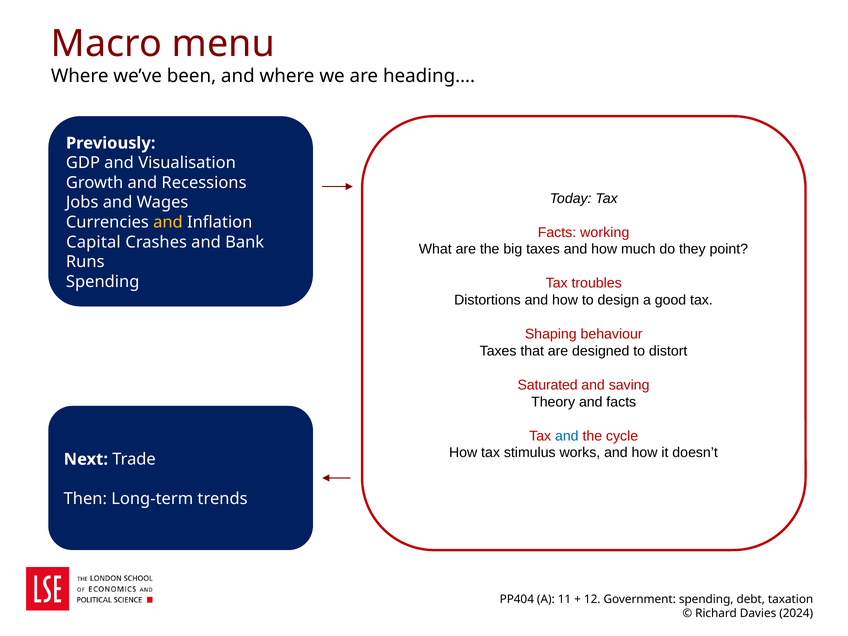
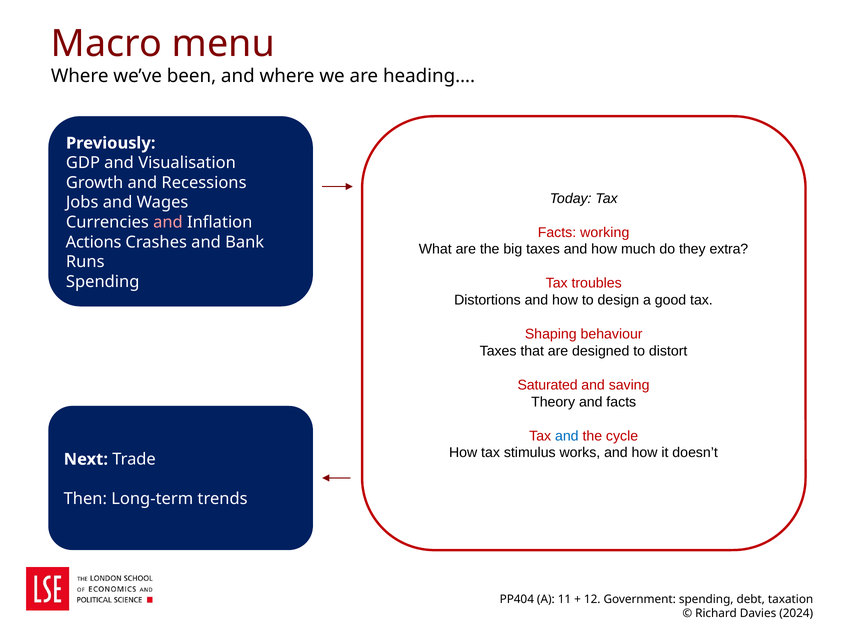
and at (168, 222) colour: yellow -> pink
Capital: Capital -> Actions
point: point -> extra
